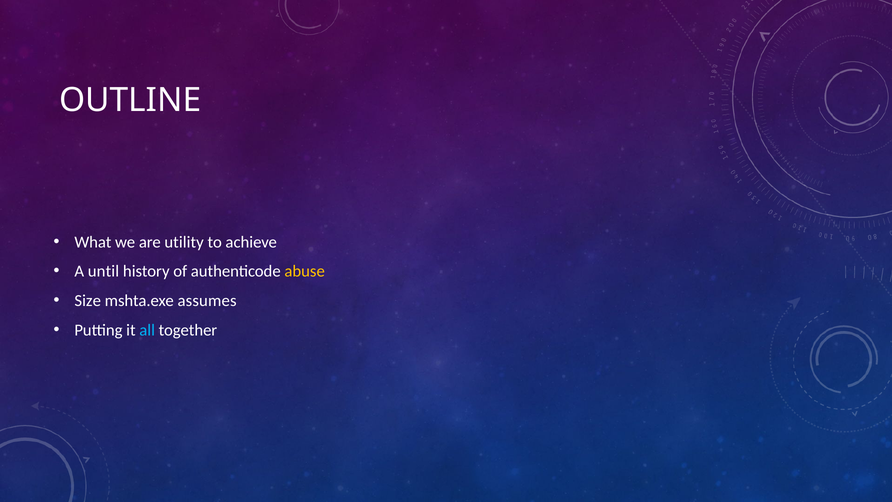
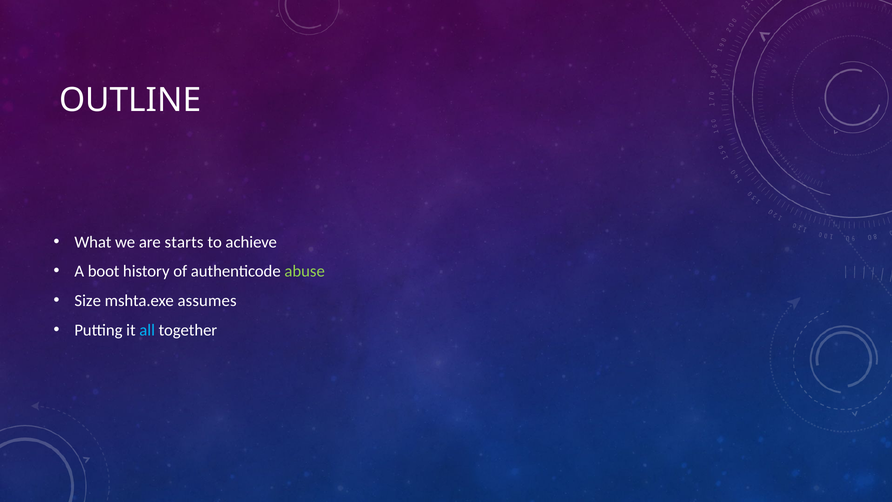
utility: utility -> starts
until: until -> boot
abuse colour: yellow -> light green
